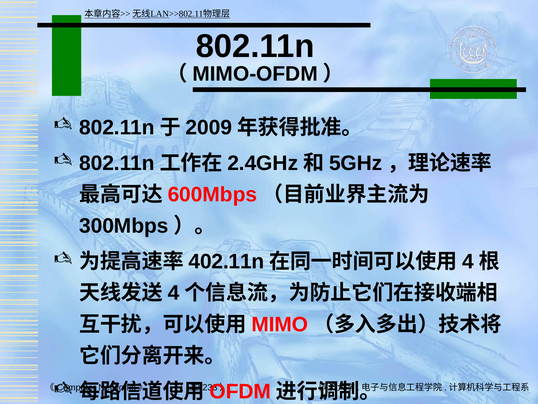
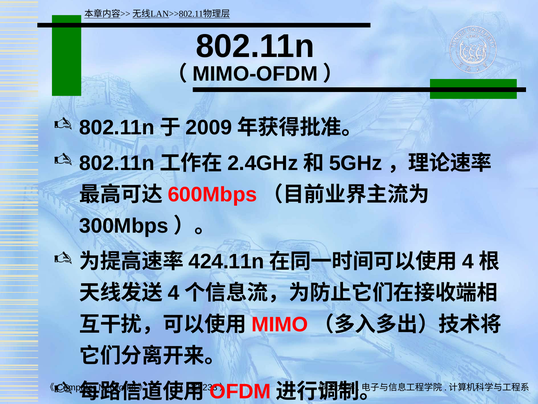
402.11n: 402.11n -> 424.11n
